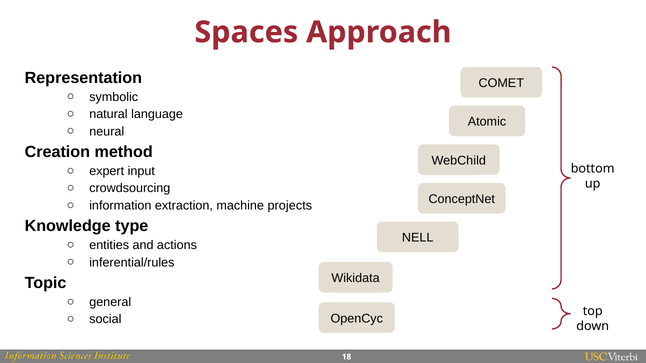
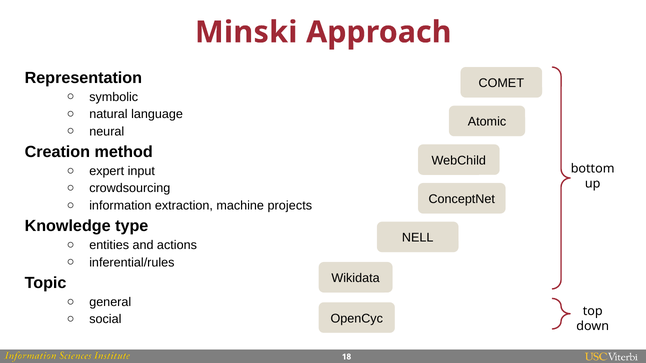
Spaces: Spaces -> Minski
